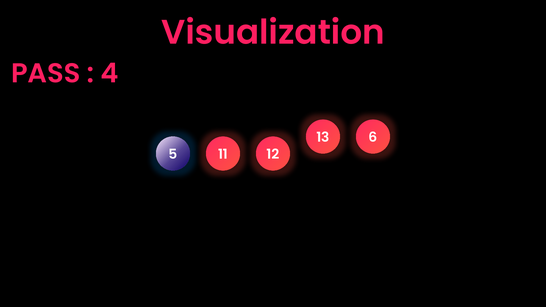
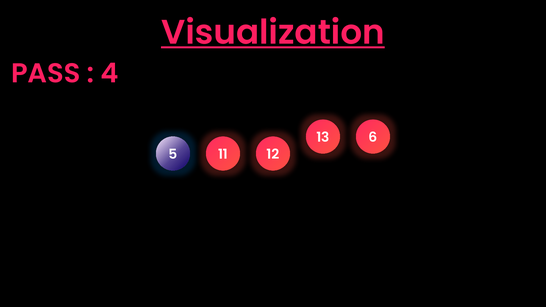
Visualization underline: none -> present
